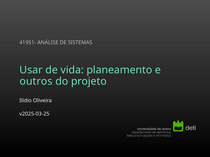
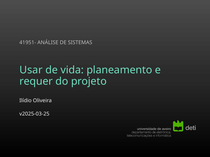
outros: outros -> requer
